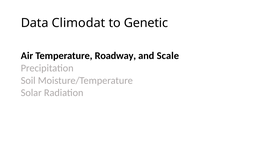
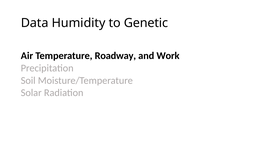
Climodat: Climodat -> Humidity
Scale: Scale -> Work
